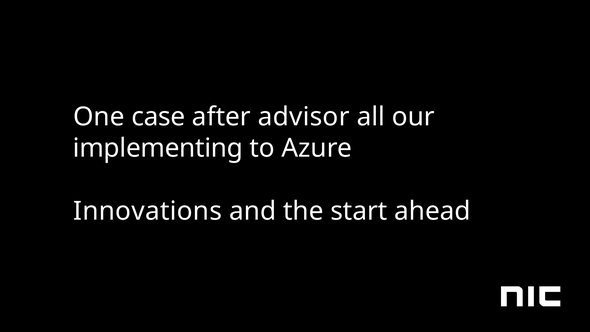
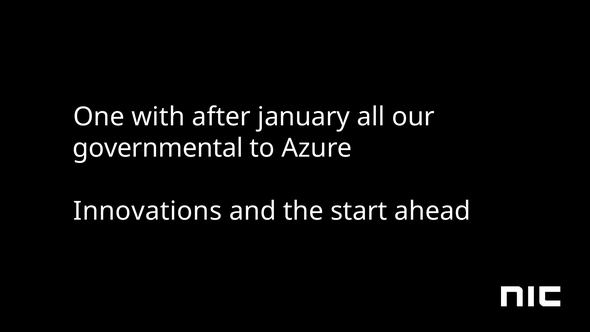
case: case -> with
advisor: advisor -> january
implementing: implementing -> governmental
